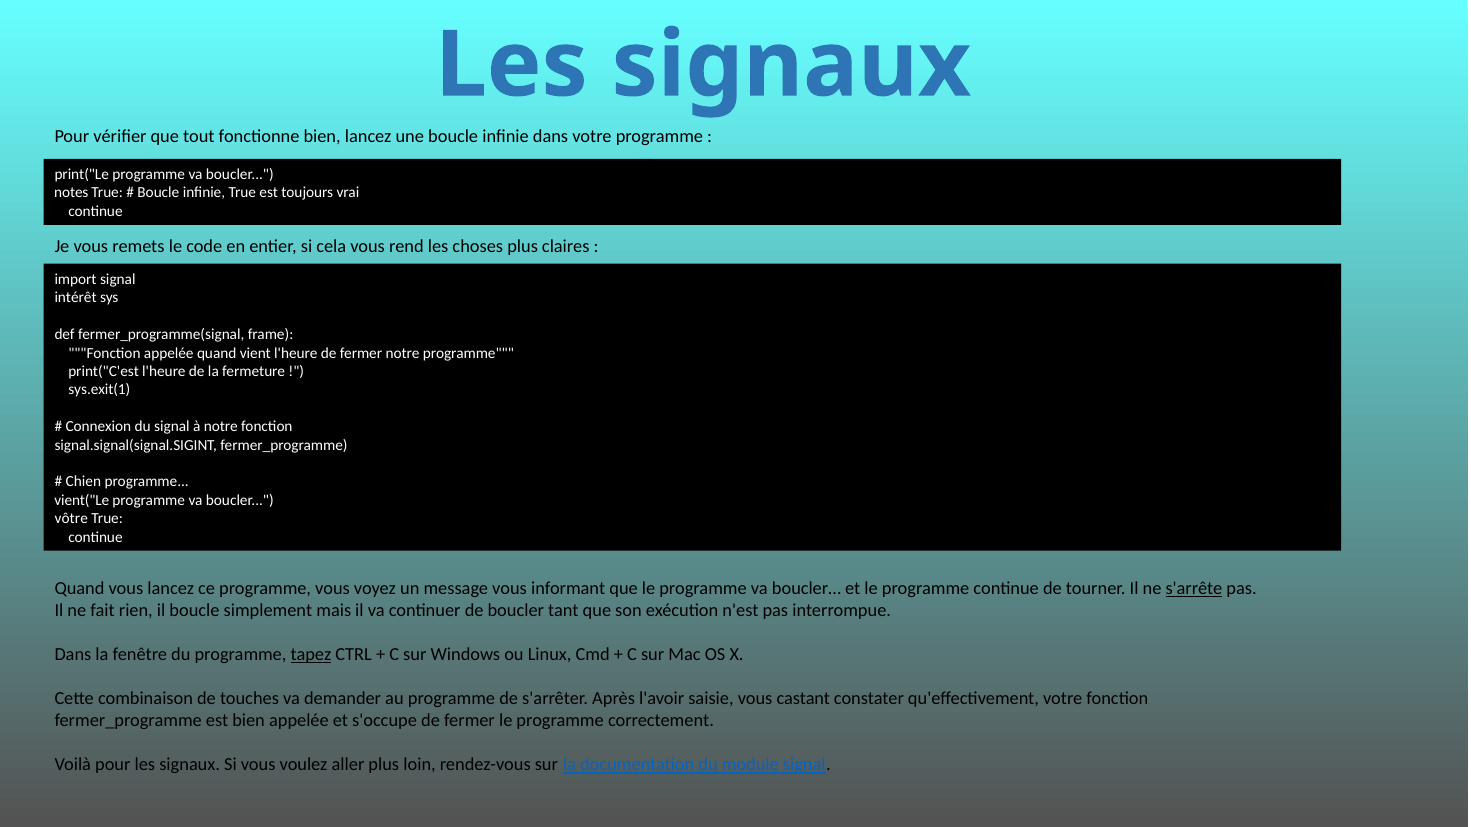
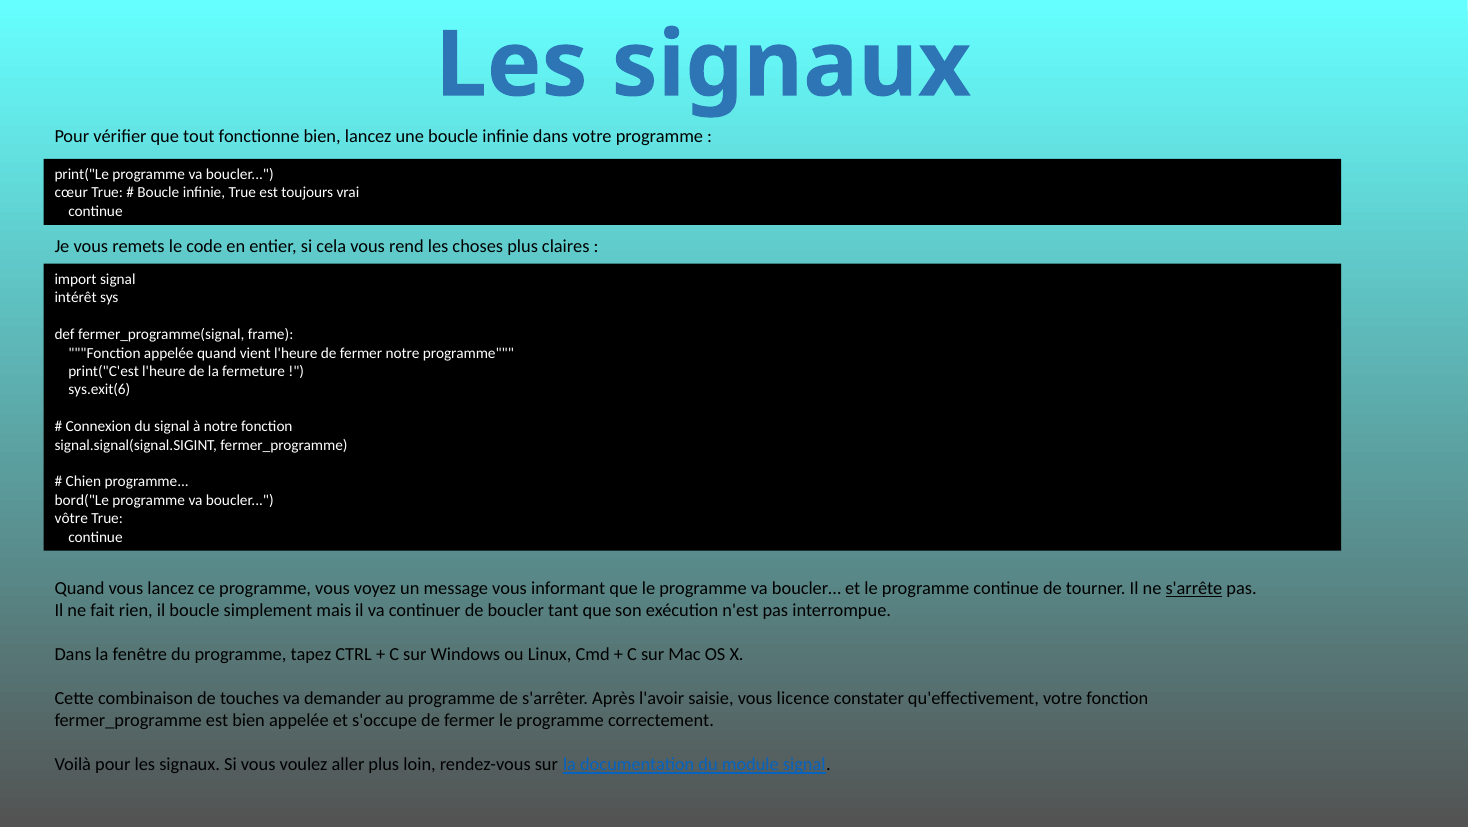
notes: notes -> cœur
sys.exit(1: sys.exit(1 -> sys.exit(6
vient("Le: vient("Le -> bord("Le
tapez underline: present -> none
castant: castant -> licence
